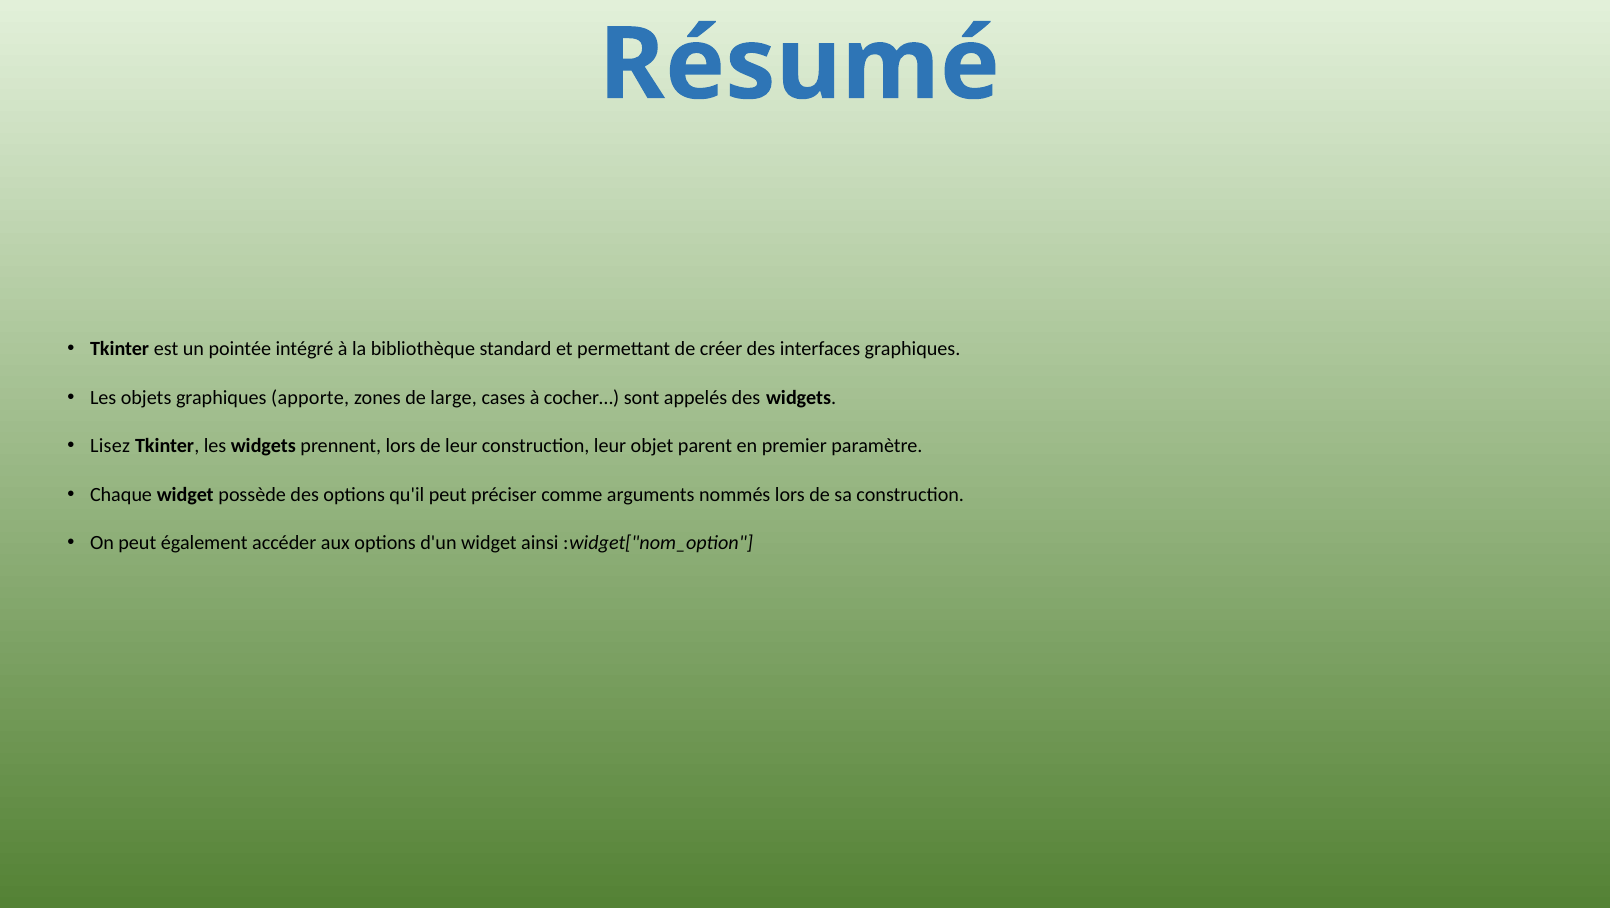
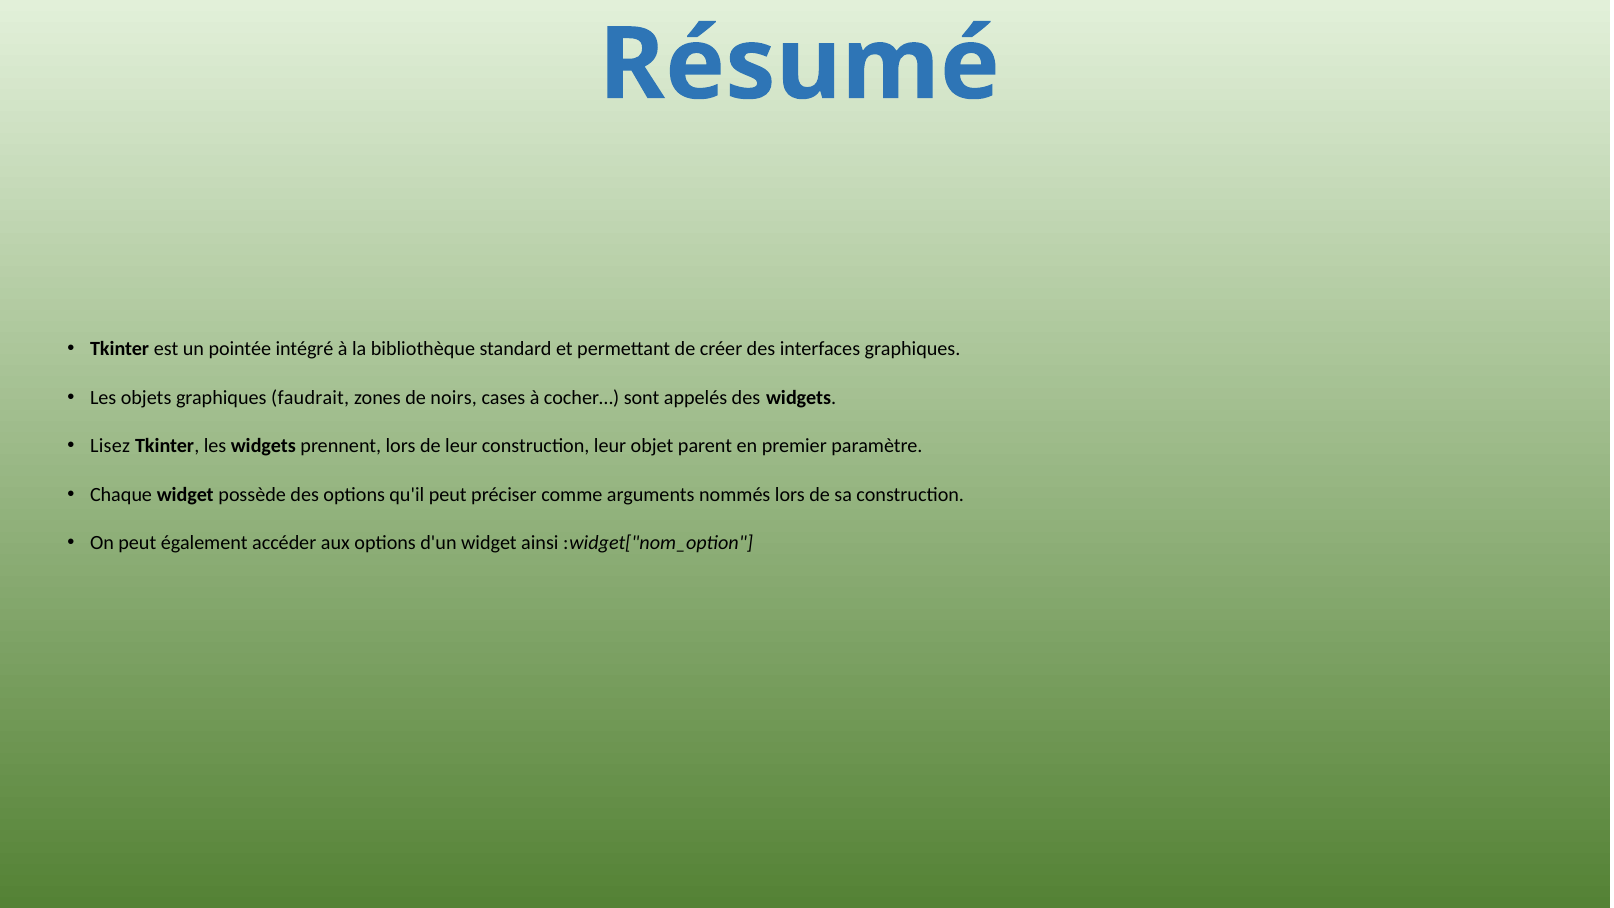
apporte: apporte -> faudrait
large: large -> noirs
